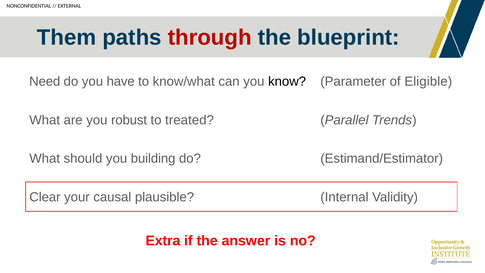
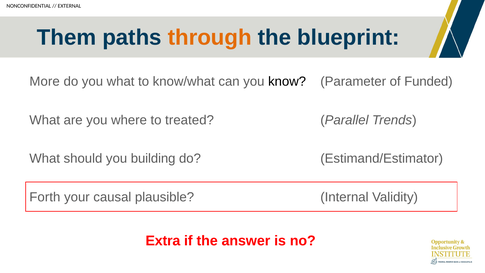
through colour: red -> orange
Need: Need -> More
you have: have -> what
Eligible: Eligible -> Funded
robust: robust -> where
Clear: Clear -> Forth
